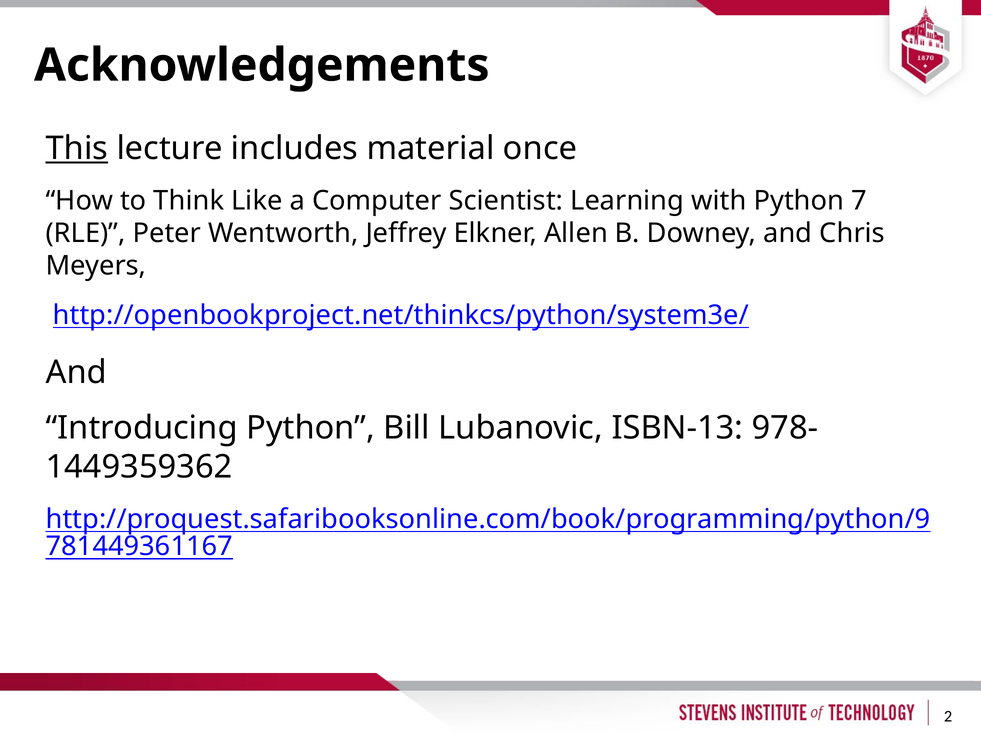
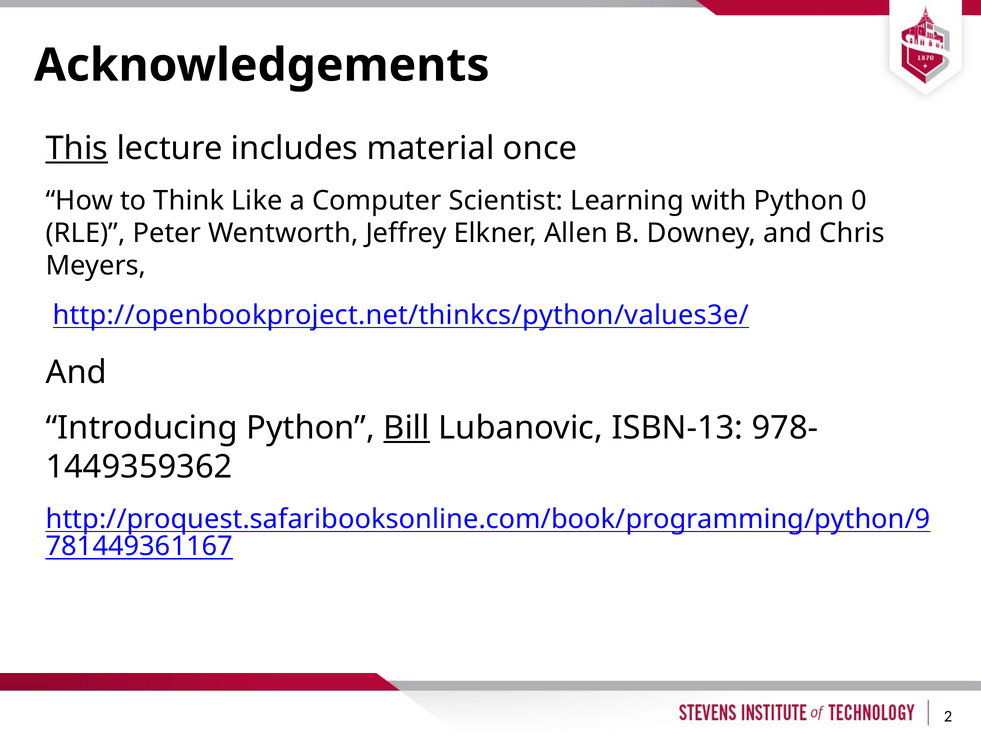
7: 7 -> 0
http://openbookproject.net/thinkcs/python/system3e/: http://openbookproject.net/thinkcs/python/system3e/ -> http://openbookproject.net/thinkcs/python/values3e/
Bill underline: none -> present
